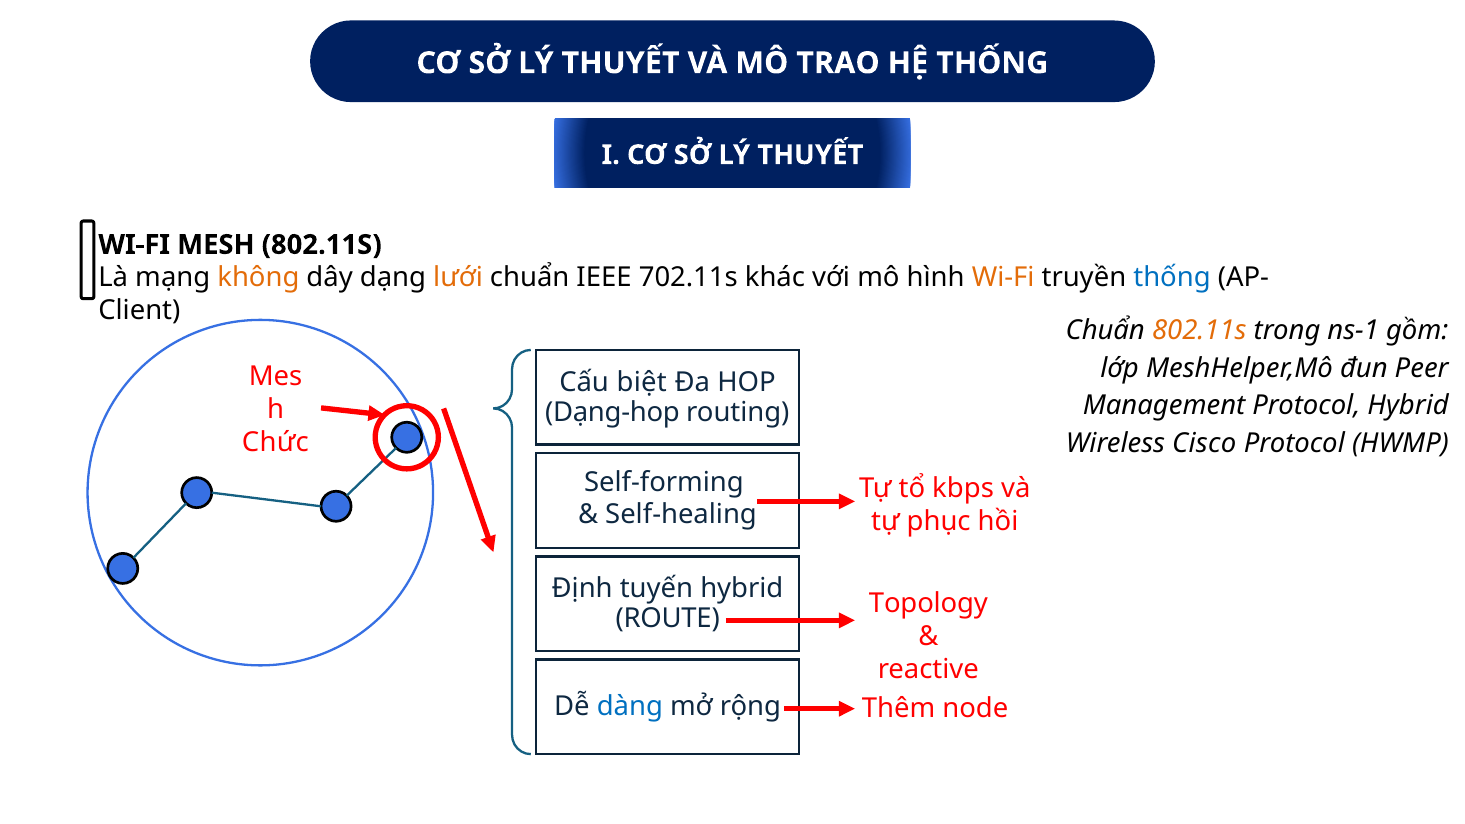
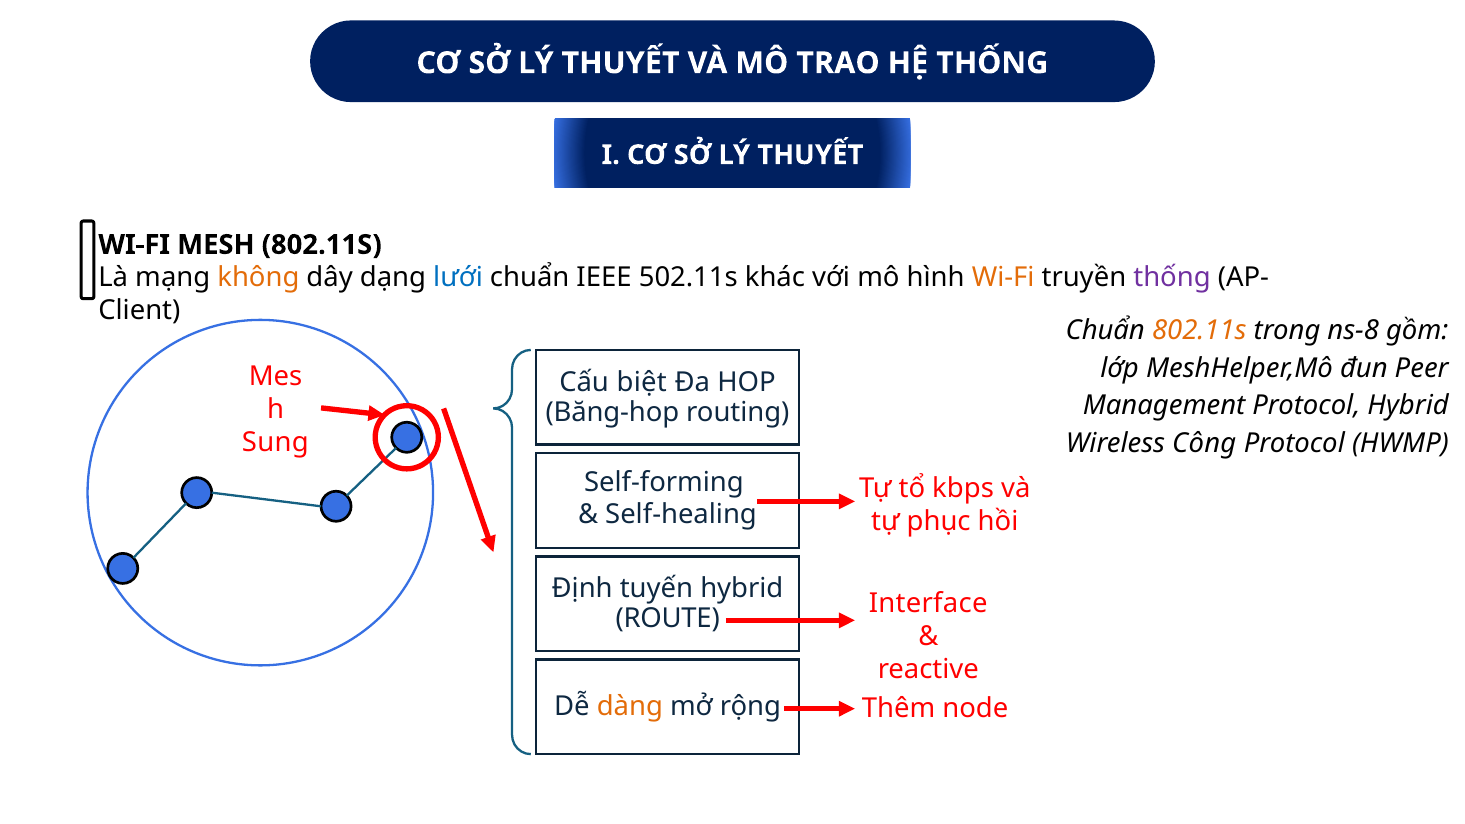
lưới colour: orange -> blue
702.11s: 702.11s -> 502.11s
thống at (1172, 278) colour: blue -> purple
ns‑1: ns‑1 -> ns‑8
Dạng‑hop: Dạng‑hop -> Băng‑hop
Chức: Chức -> Sung
Cisco: Cisco -> Công
Topology: Topology -> Interface
dàng colour: blue -> orange
